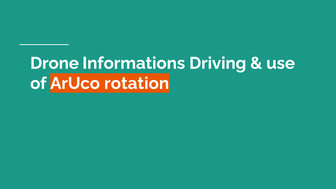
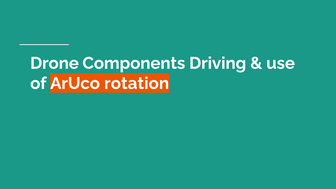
Informations: Informations -> Components
